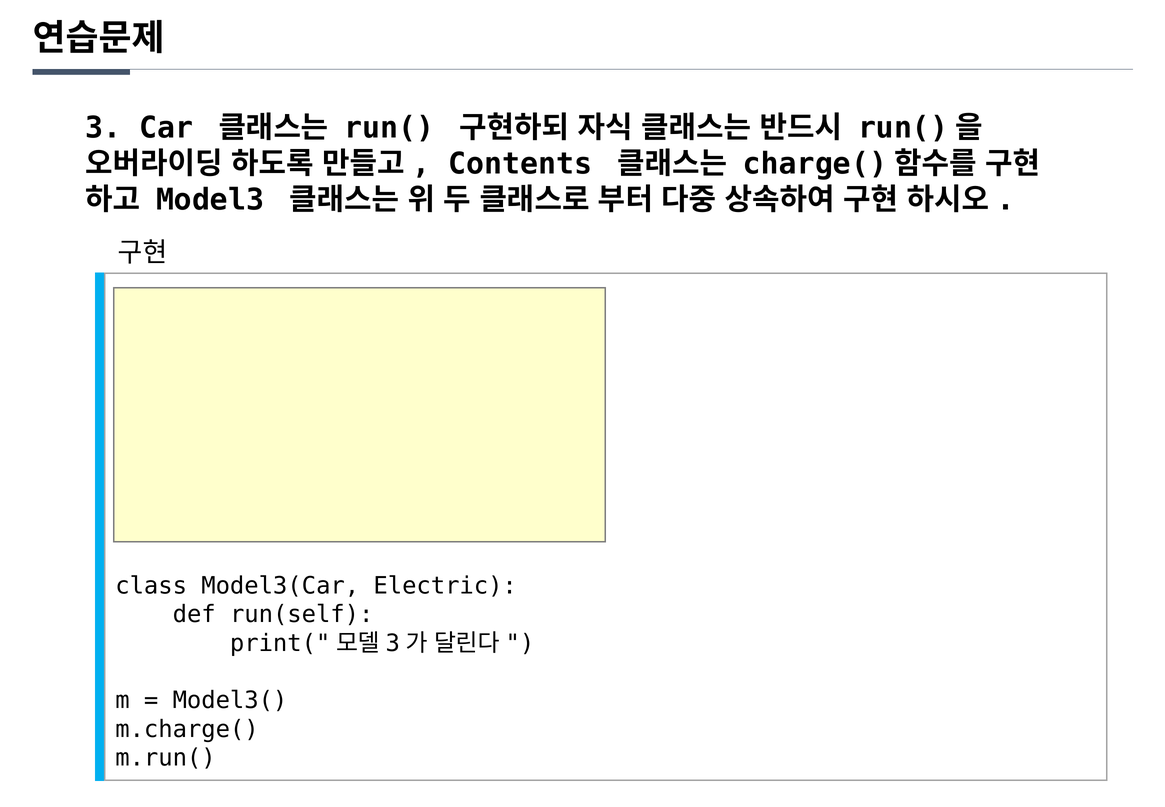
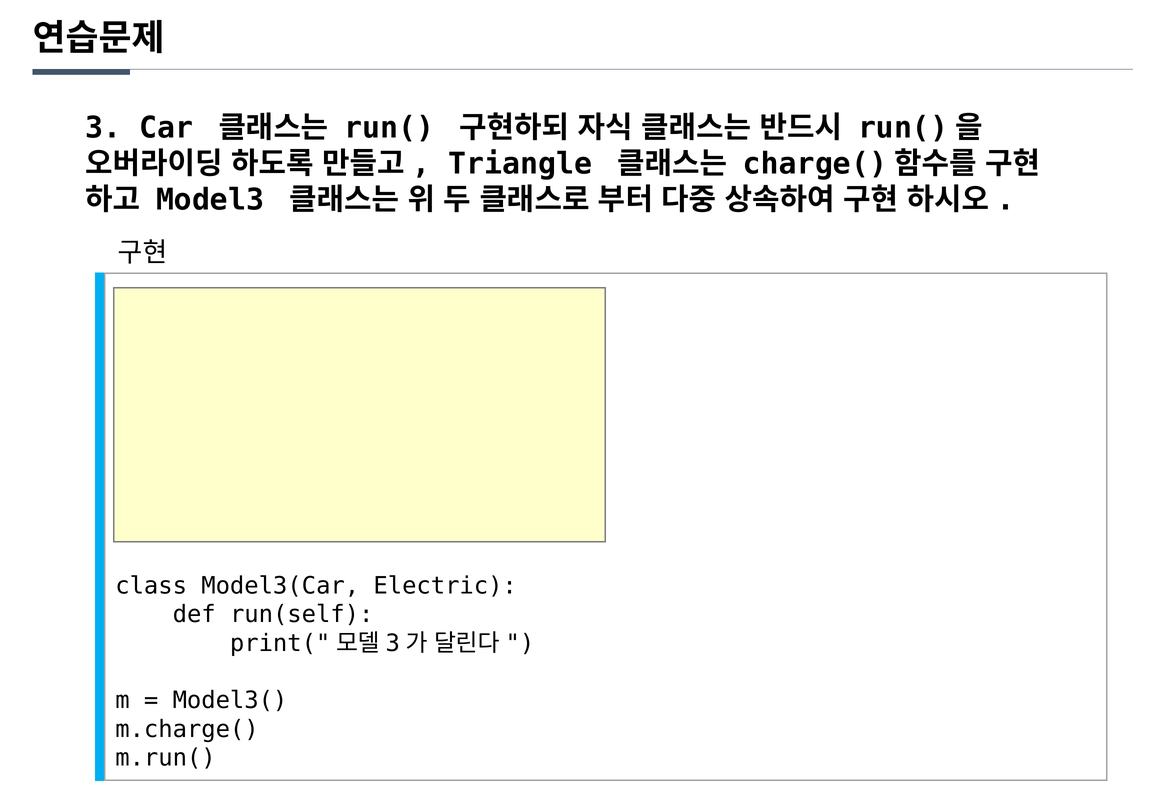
Contents: Contents -> Triangle
